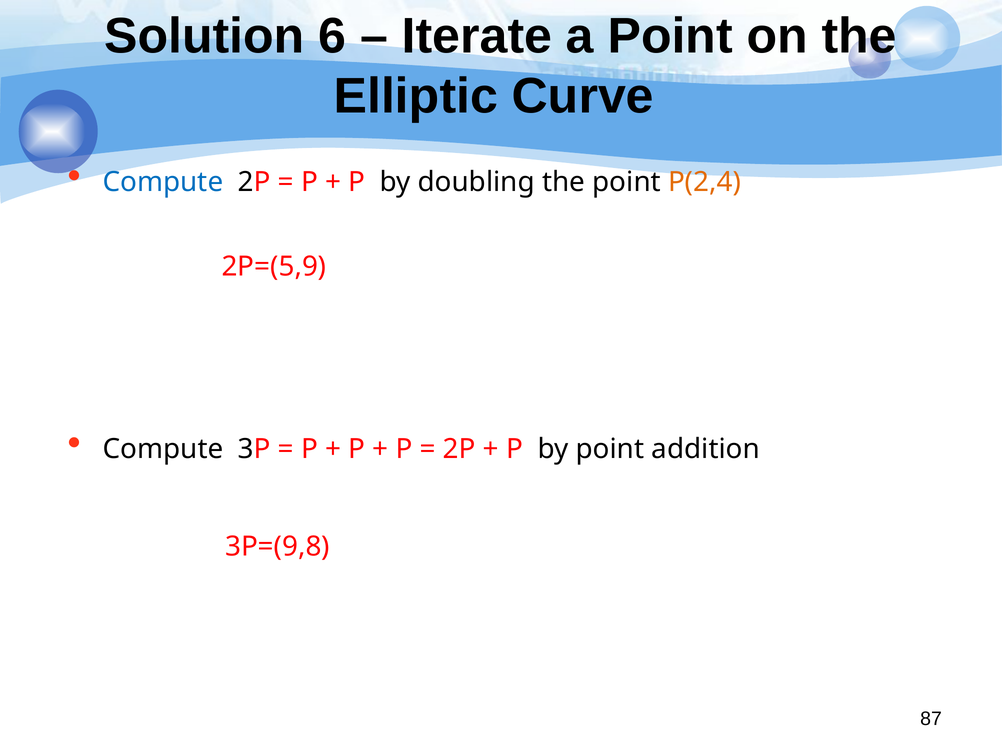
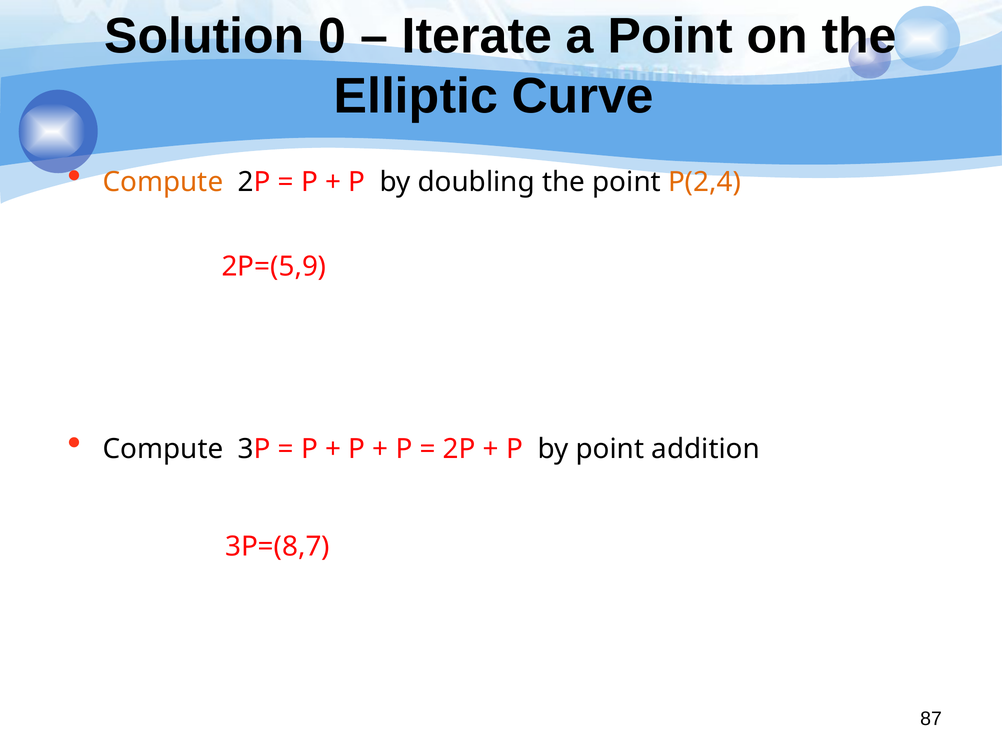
6: 6 -> 0
Compute at (163, 182) colour: blue -> orange
3P=(9,8: 3P=(9,8 -> 3P=(8,7
